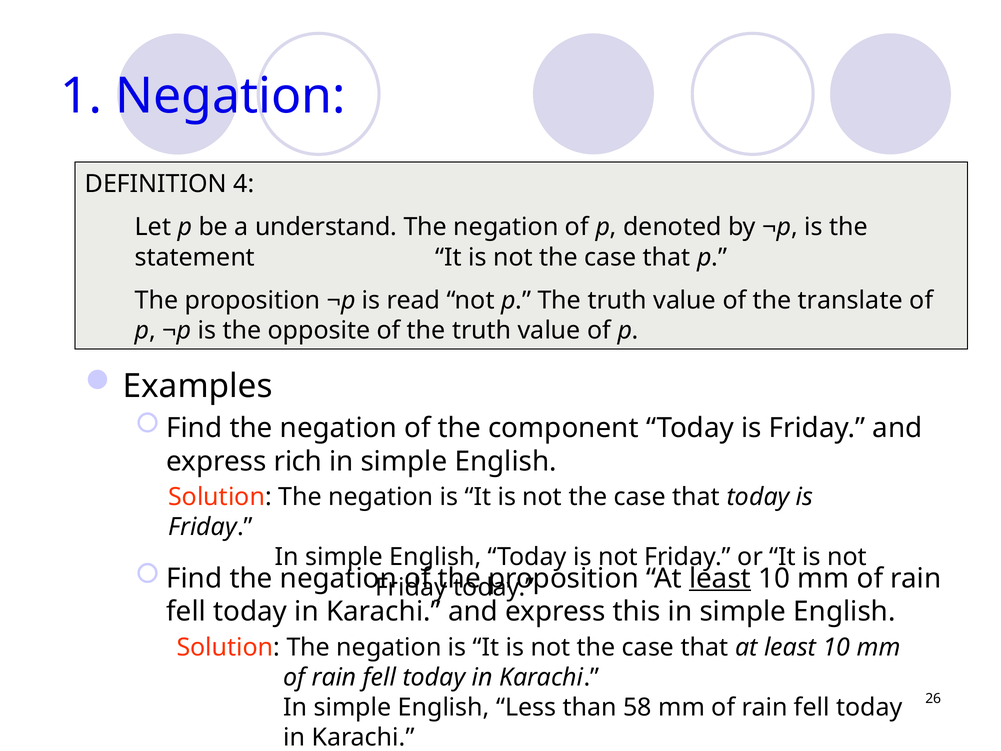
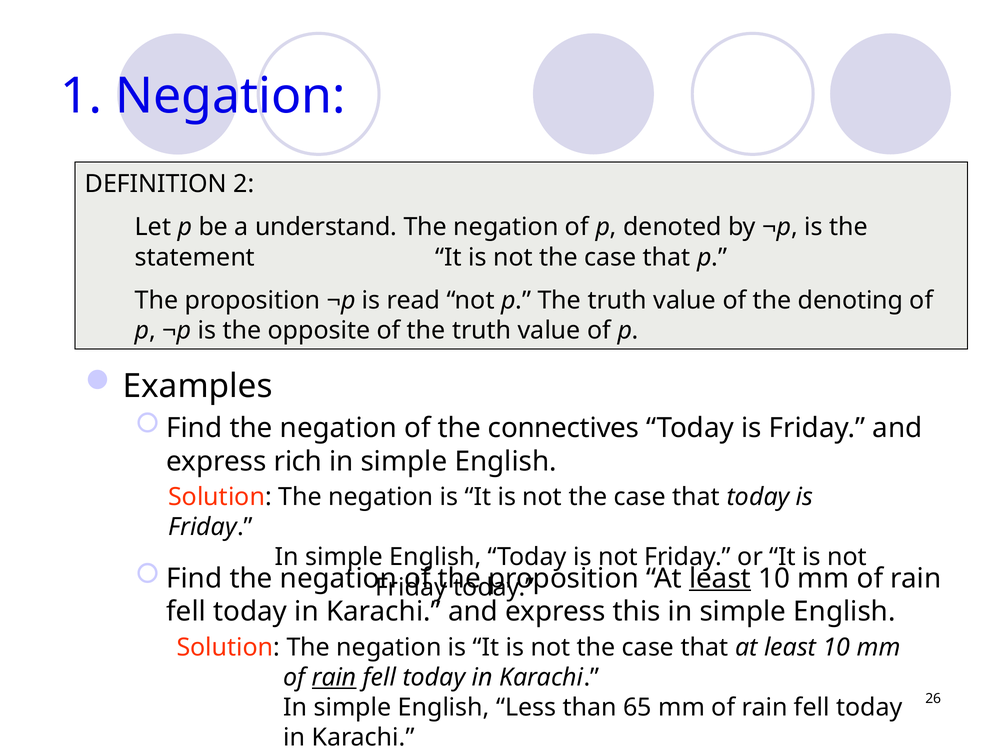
4: 4 -> 2
translate: translate -> denoting
component: component -> connectives
rain at (334, 677) underline: none -> present
58: 58 -> 65
